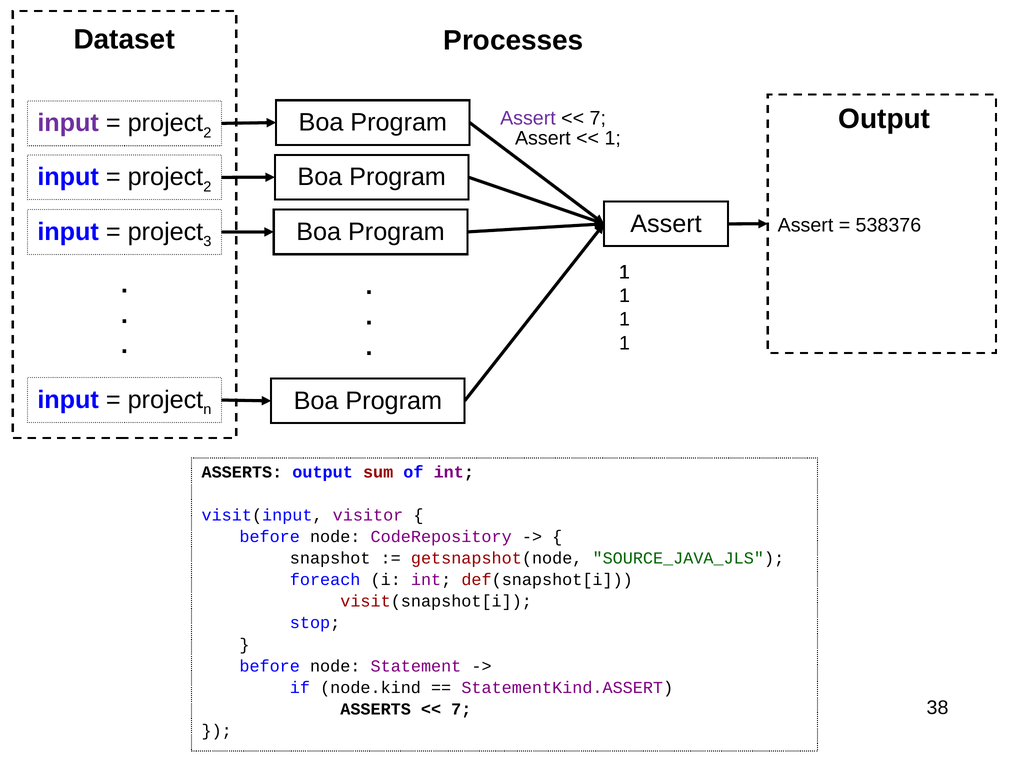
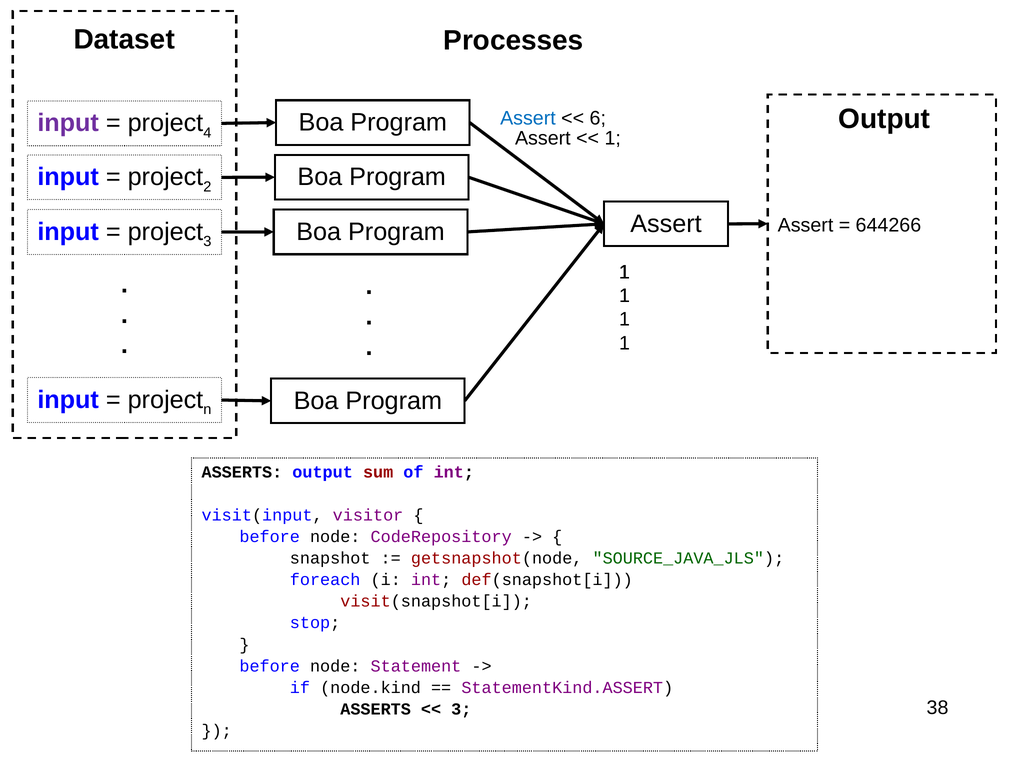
Assert at (528, 118) colour: purple -> blue
7 at (598, 118): 7 -> 6
2 at (207, 133): 2 -> 4
538376: 538376 -> 644266
7 at (461, 709): 7 -> 3
